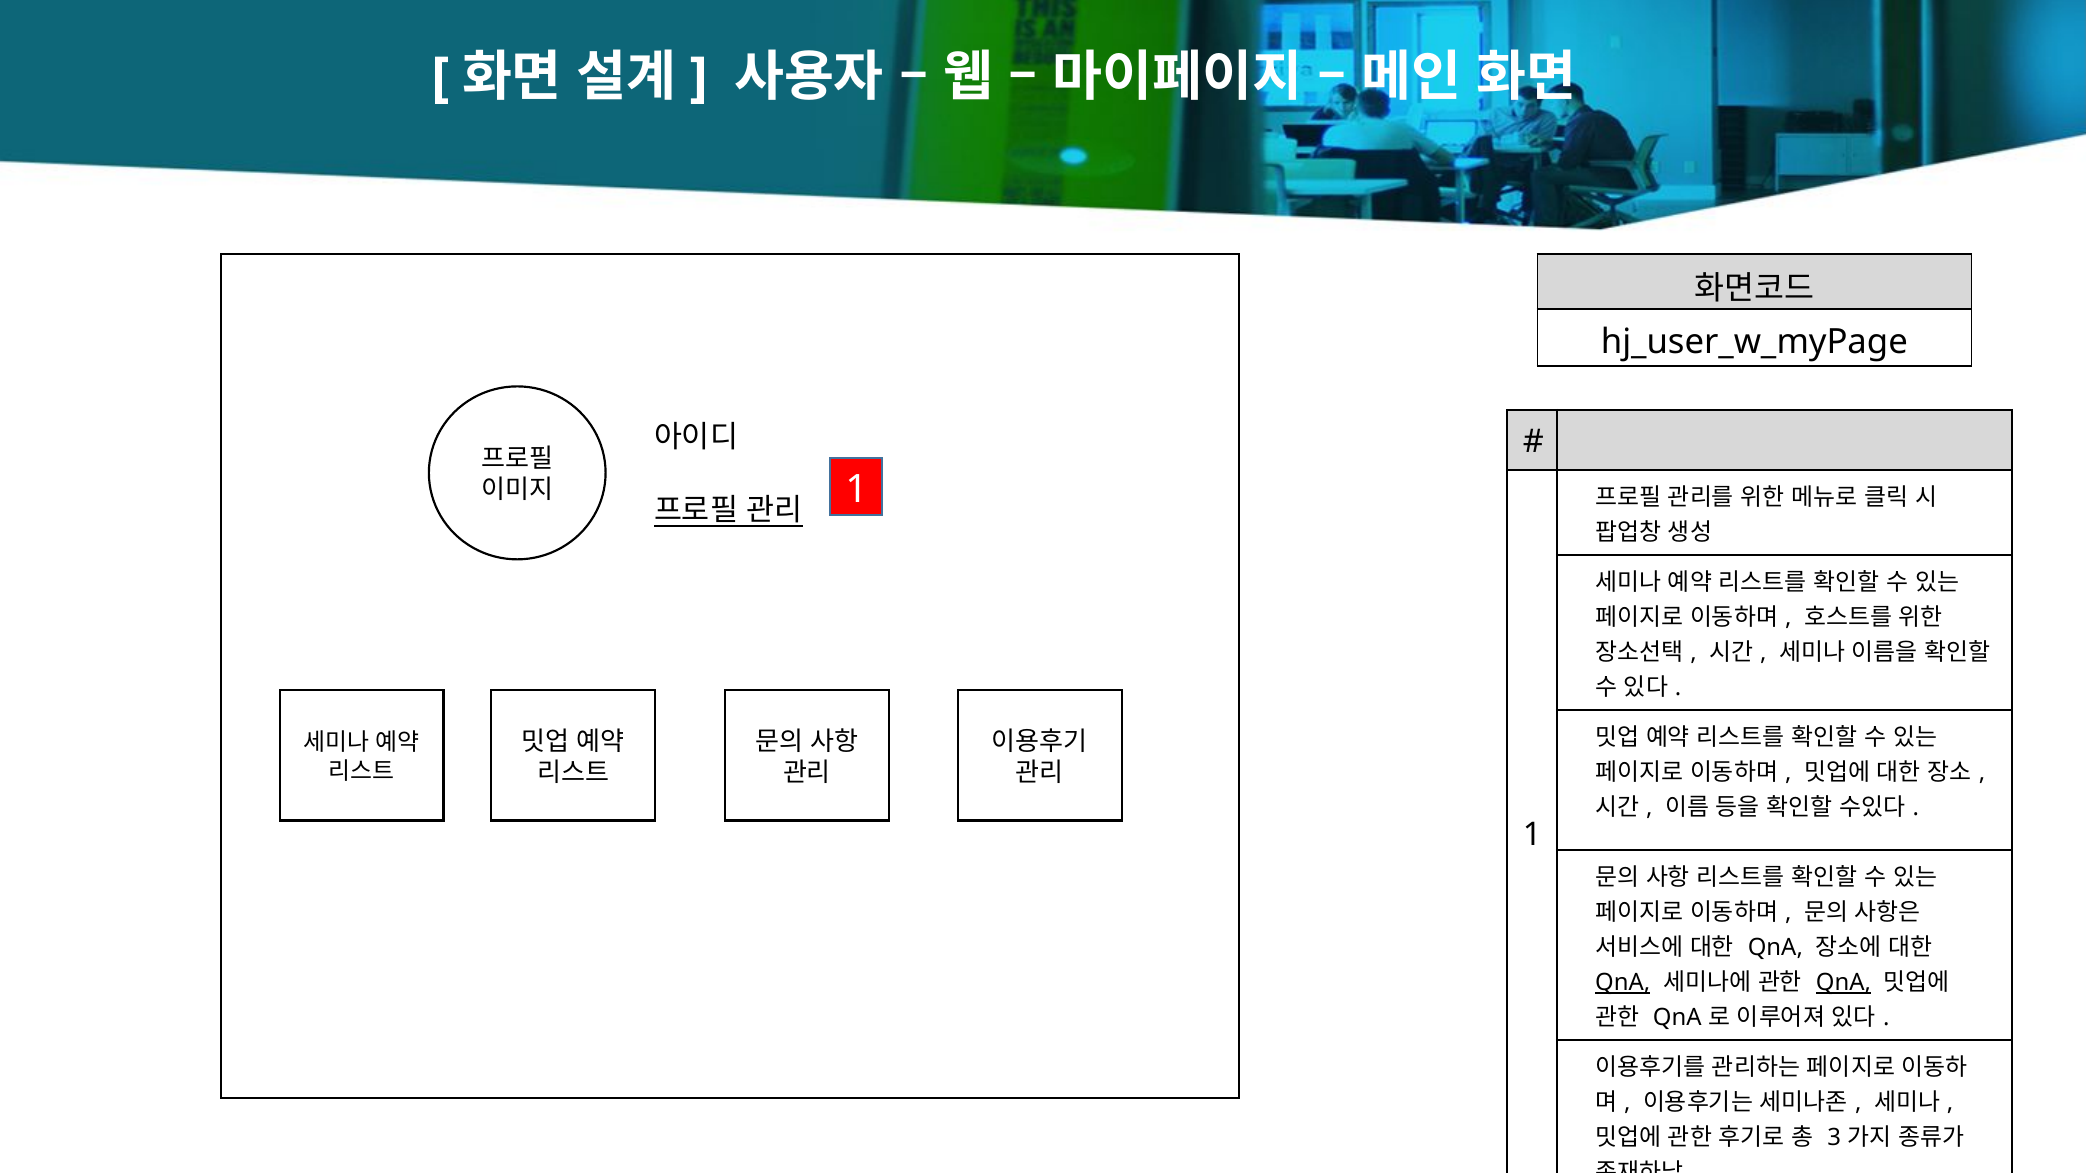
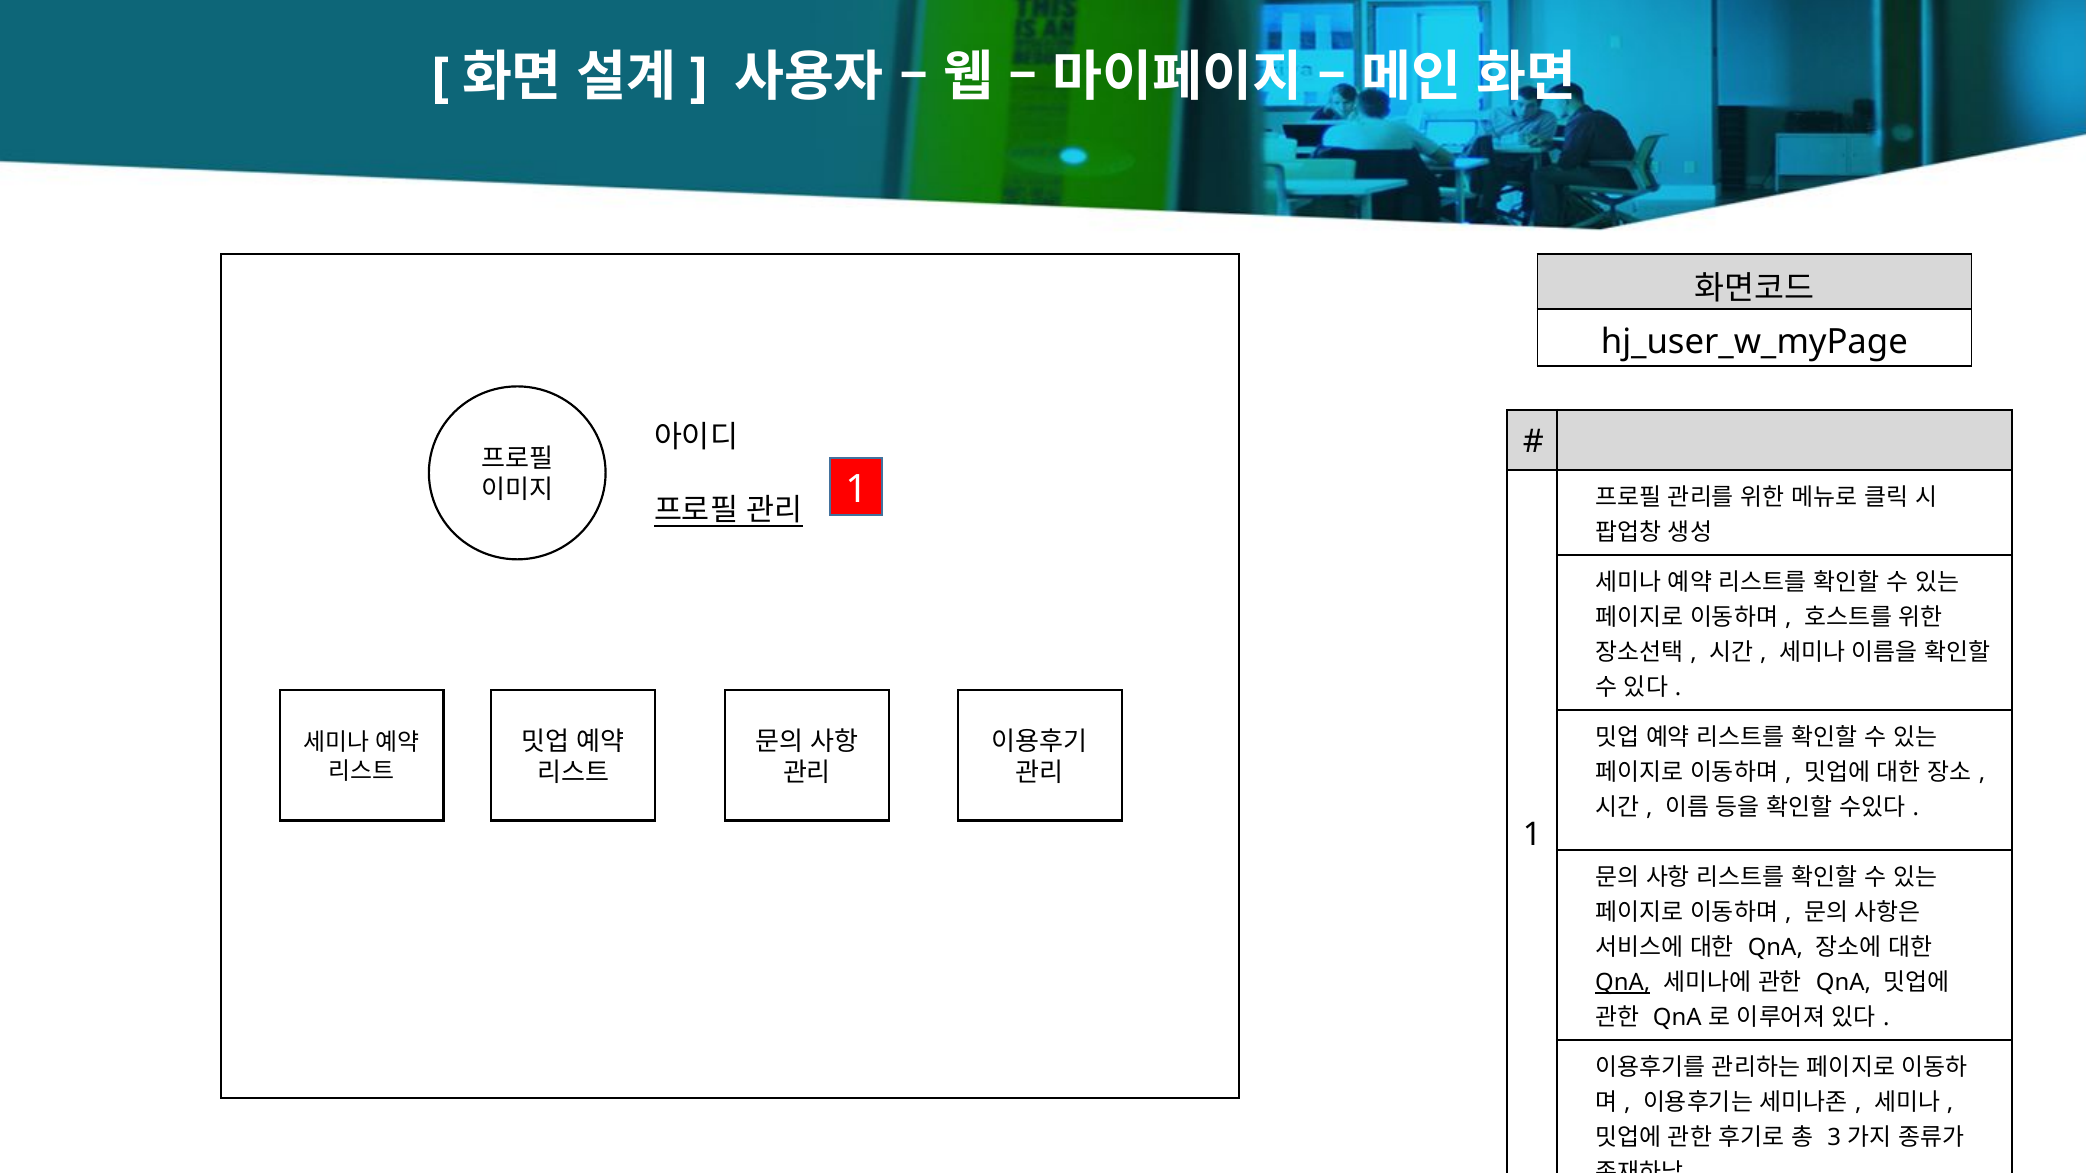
QnA at (1843, 983) underline: present -> none
